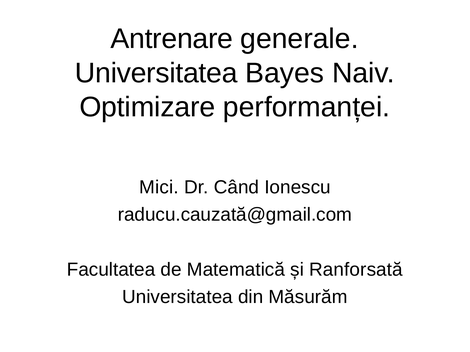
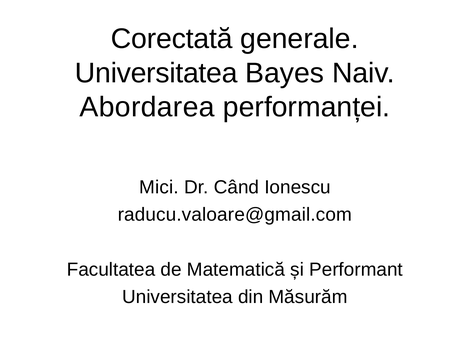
Antrenare: Antrenare -> Corectată
Optimizare: Optimizare -> Abordarea
raducu.cauzată@gmail.com: raducu.cauzată@gmail.com -> raducu.valoare@gmail.com
Ranforsată: Ranforsată -> Performant
